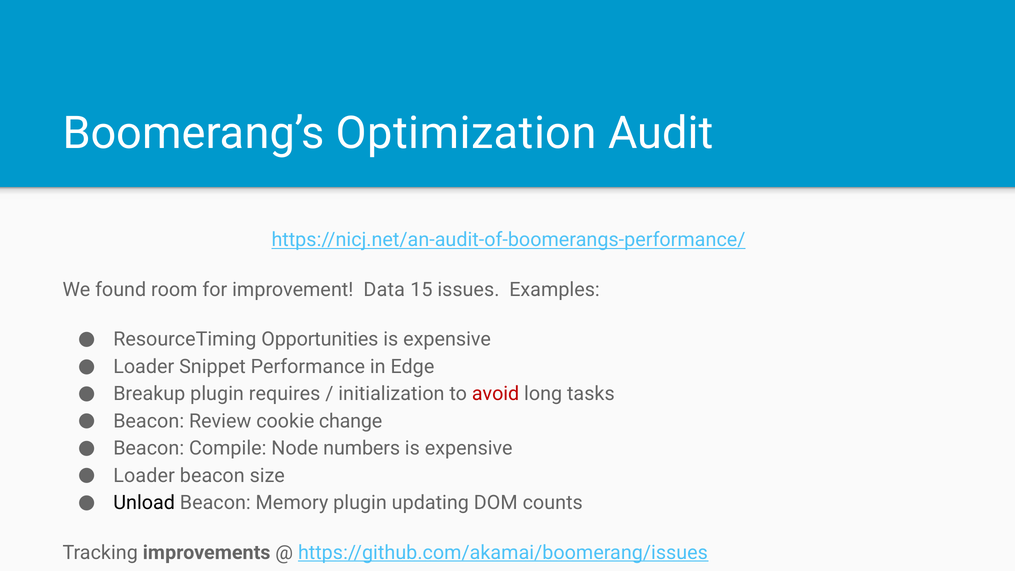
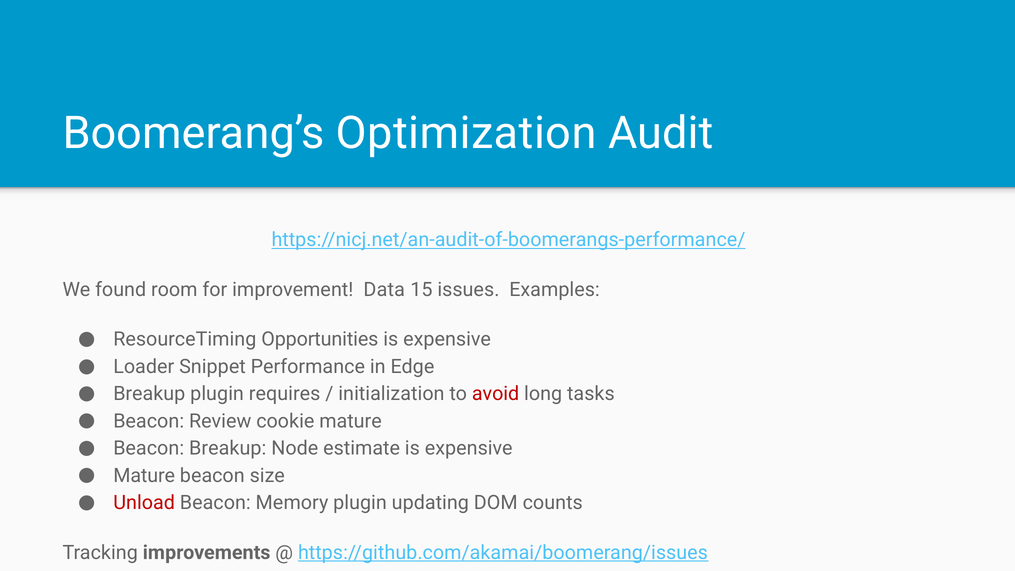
cookie change: change -> mature
Beacon Compile: Compile -> Breakup
numbers: numbers -> estimate
Loader at (144, 475): Loader -> Mature
Unload colour: black -> red
